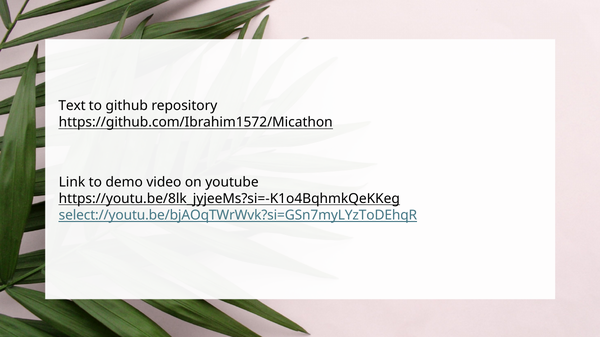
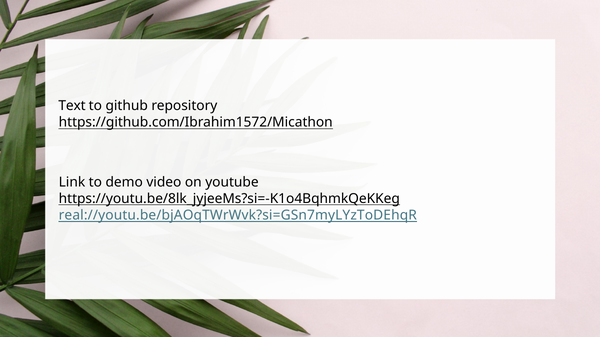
select://youtu.be/bjAOqTWrWvk?si=GSn7myLYzToDEhqR: select://youtu.be/bjAOqTWrWvk?si=GSn7myLYzToDEhqR -> real://youtu.be/bjAOqTWrWvk?si=GSn7myLYzToDEhqR
